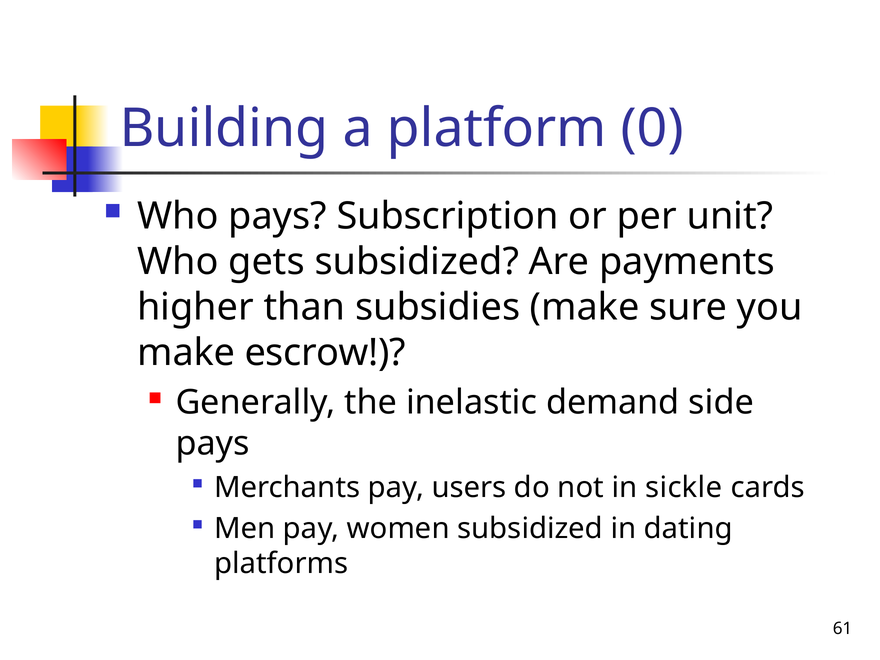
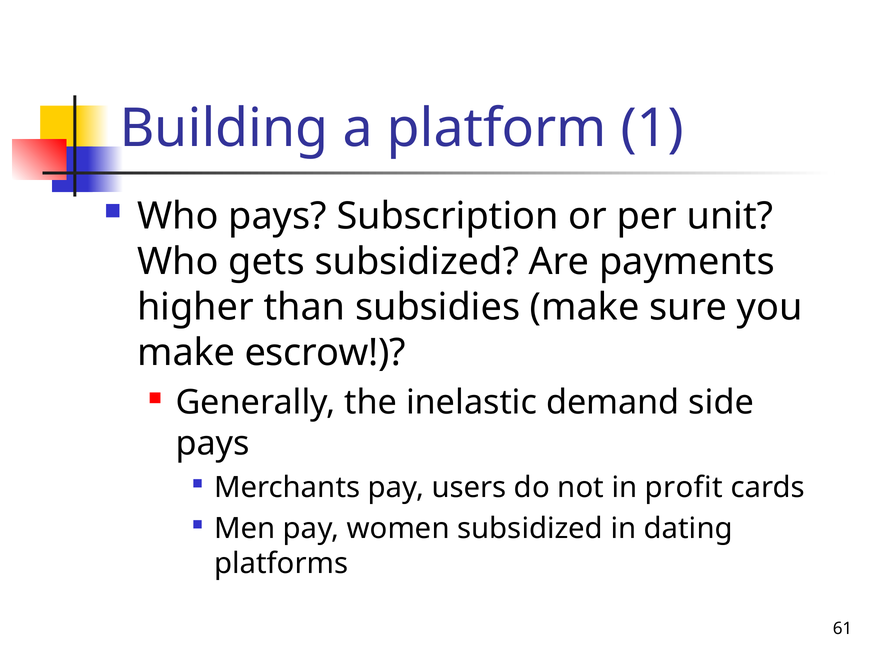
0: 0 -> 1
sickle: sickle -> profit
